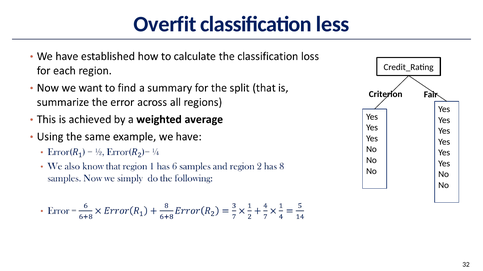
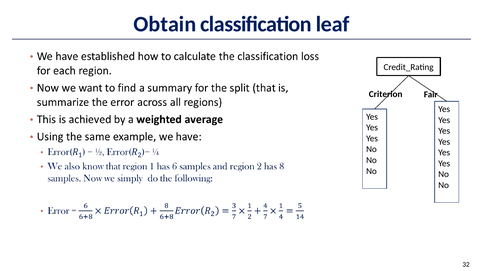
Overfit: Overfit -> Obtain
less: less -> leaf
